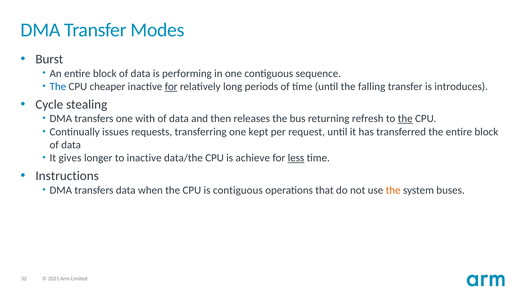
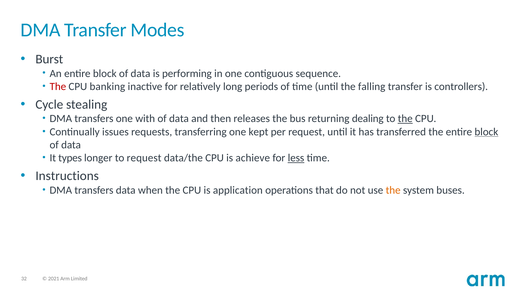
The at (58, 87) colour: blue -> red
cheaper: cheaper -> banking
for at (171, 87) underline: present -> none
introduces: introduces -> controllers
refresh: refresh -> dealing
block at (486, 132) underline: none -> present
gives: gives -> types
to inactive: inactive -> request
is contiguous: contiguous -> application
